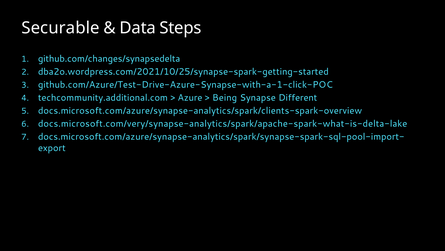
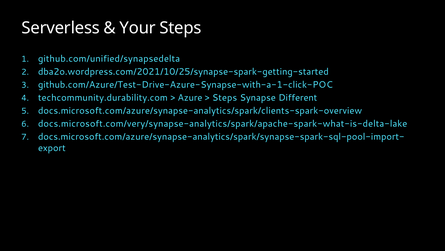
Securable: Securable -> Serverless
Data: Data -> Your
github.com/changes/synapsedelta: github.com/changes/synapsedelta -> github.com/unified/synapsedelta
techcommunity.additional.com: techcommunity.additional.com -> techcommunity.durability.com
Being at (225, 98): Being -> Steps
